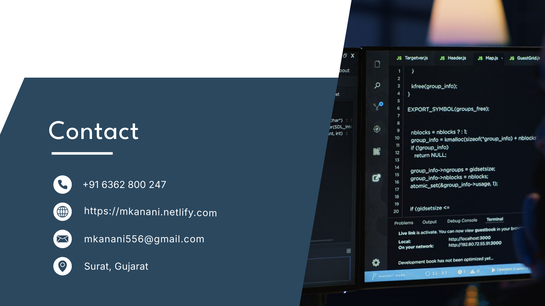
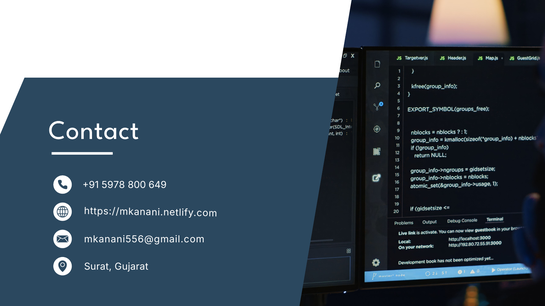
6362: 6362 -> 5978
247: 247 -> 649
